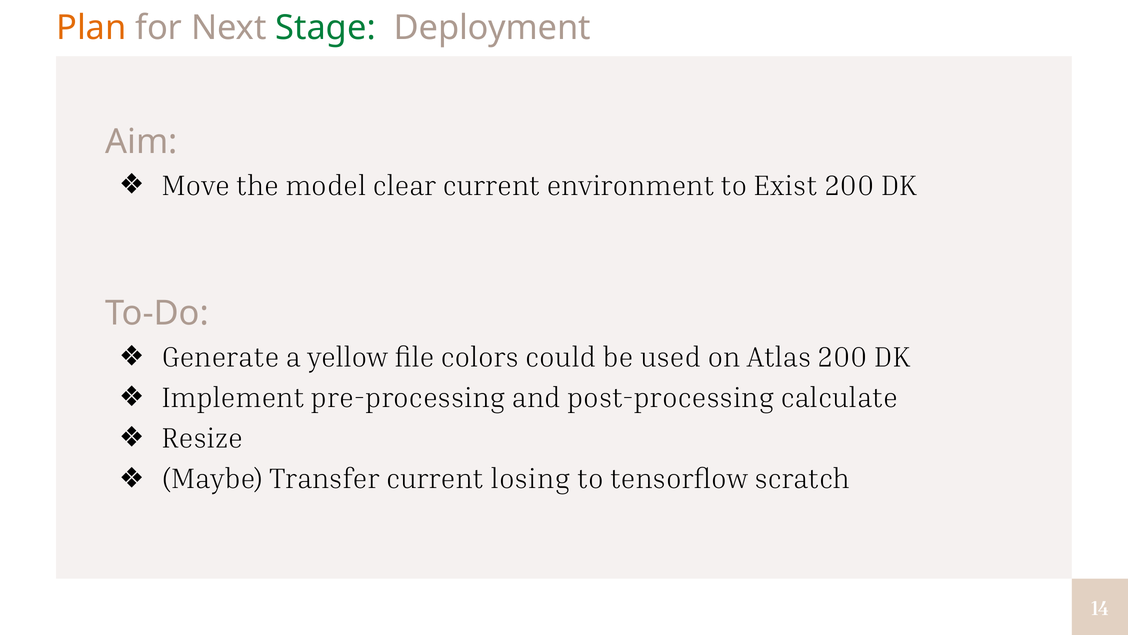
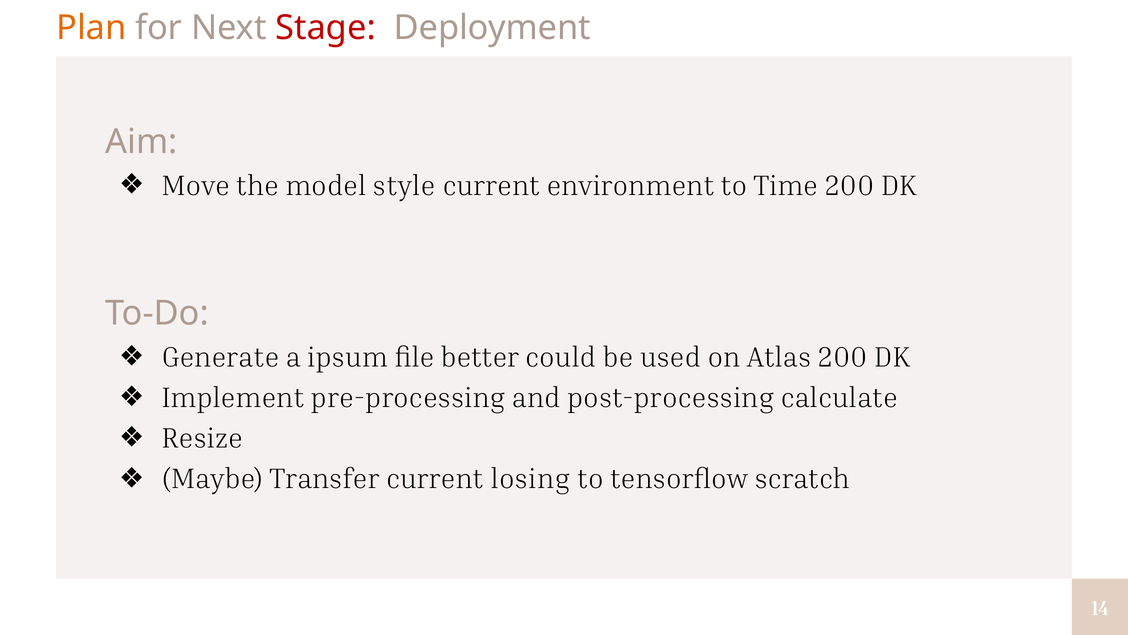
Stage colour: green -> red
clear: clear -> style
Exist: Exist -> Time
yellow: yellow -> ipsum
colors: colors -> better
